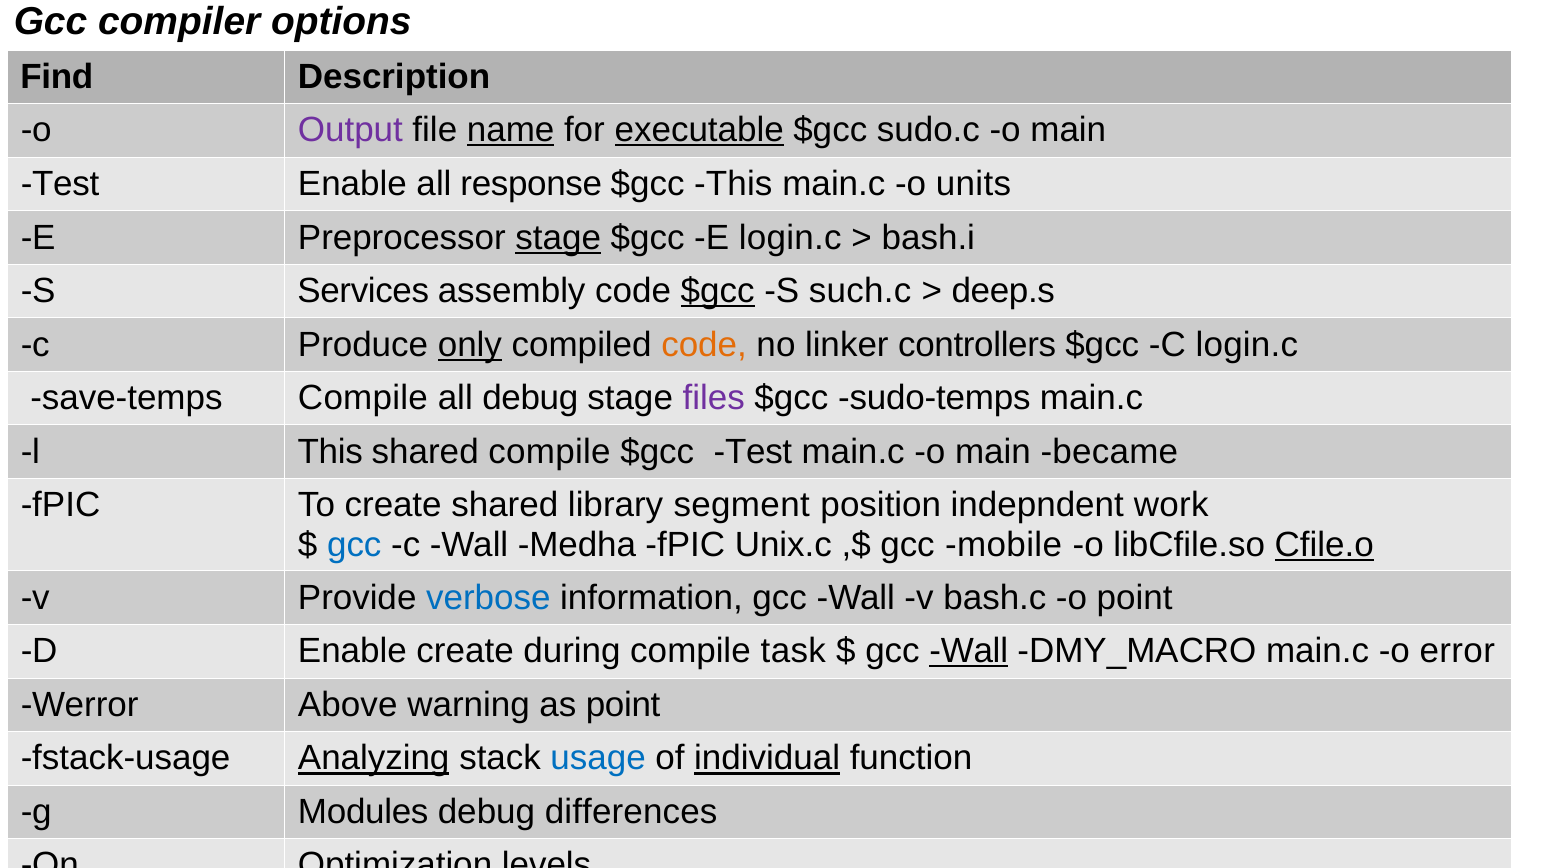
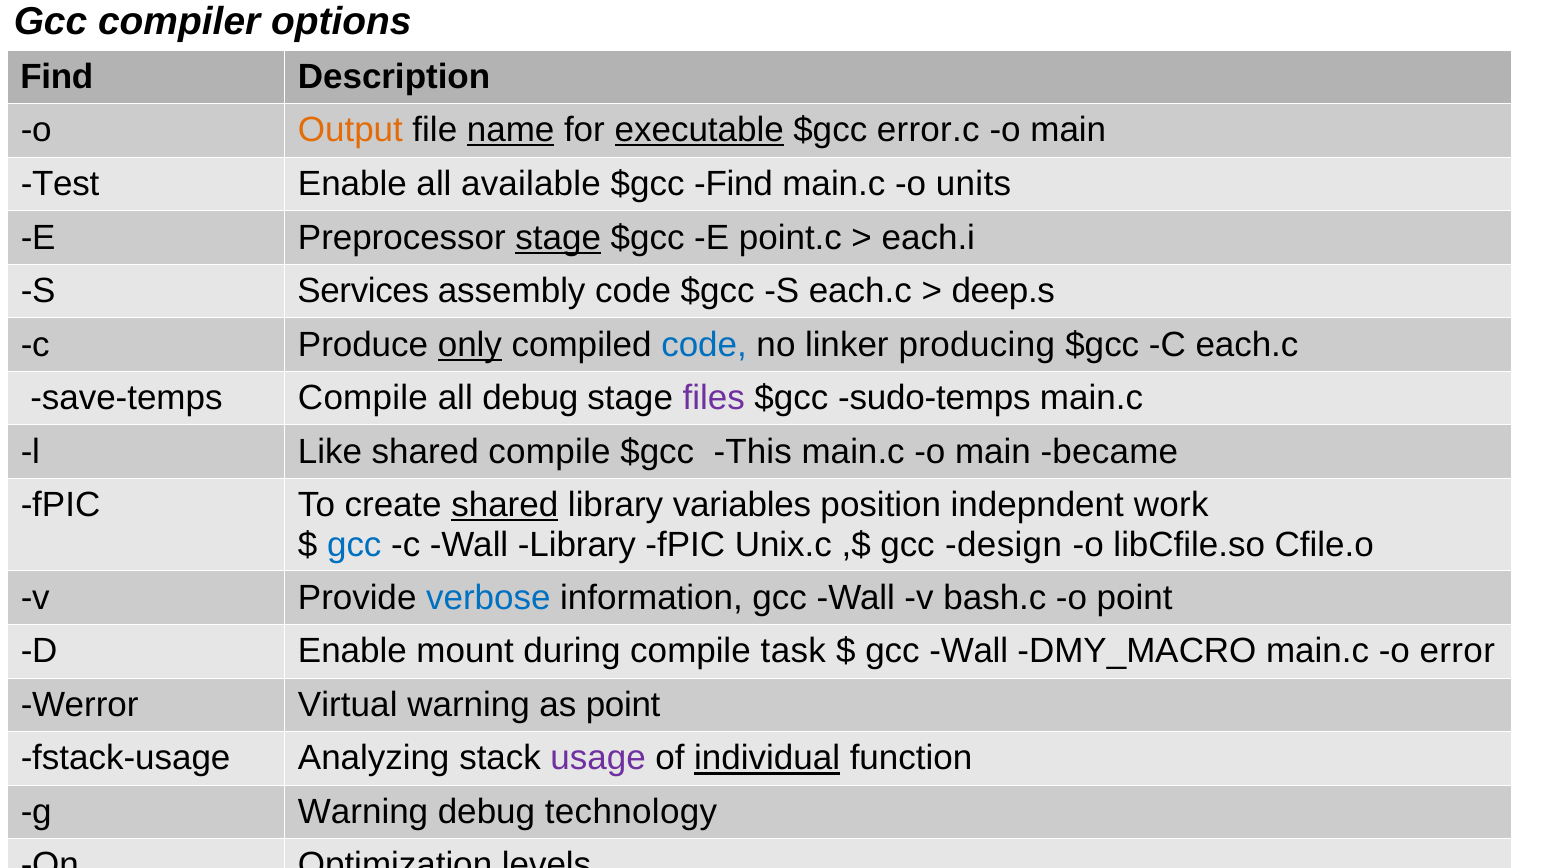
Output colour: purple -> orange
sudo.c: sudo.c -> error.c
response: response -> available
$gcc This: This -> Find
E login.c: login.c -> point.c
bash.i: bash.i -> each.i
$gcc at (718, 291) underline: present -> none
S such.c: such.c -> each.c
code at (704, 345) colour: orange -> blue
controllers: controllers -> producing
C login.c: login.c -> each.c
l This: This -> Like
$gcc Test: Test -> This
shared at (505, 505) underline: none -> present
segment: segment -> variables
Wall Medha: Medha -> Library
mobile: mobile -> design
Cfile.o underline: present -> none
Enable create: create -> mount
Wall at (969, 651) underline: present -> none
Above: Above -> Virtual
Analyzing underline: present -> none
usage colour: blue -> purple
g Modules: Modules -> Warning
differences: differences -> technology
